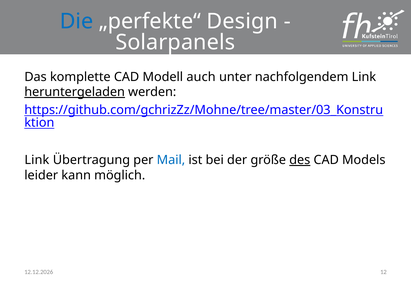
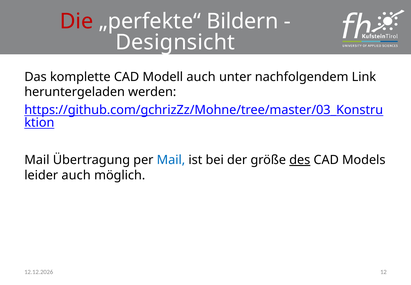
Die colour: blue -> red
Design: Design -> Bildern
Solarpanels: Solarpanels -> Designsicht
heruntergeladen underline: present -> none
Link at (37, 160): Link -> Mail
leider kann: kann -> auch
